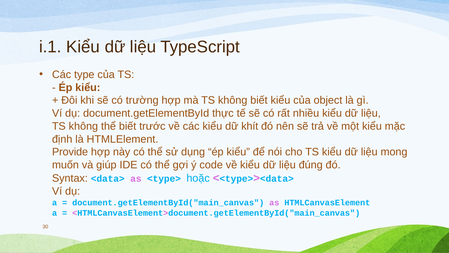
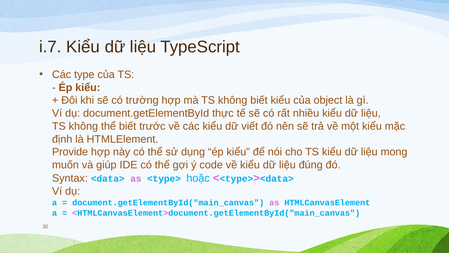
i.1: i.1 -> i.7
khít: khít -> viết
